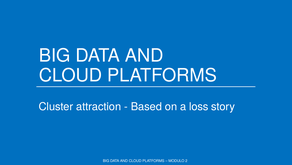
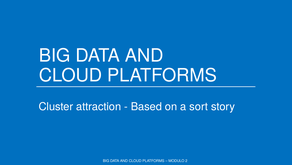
loss: loss -> sort
